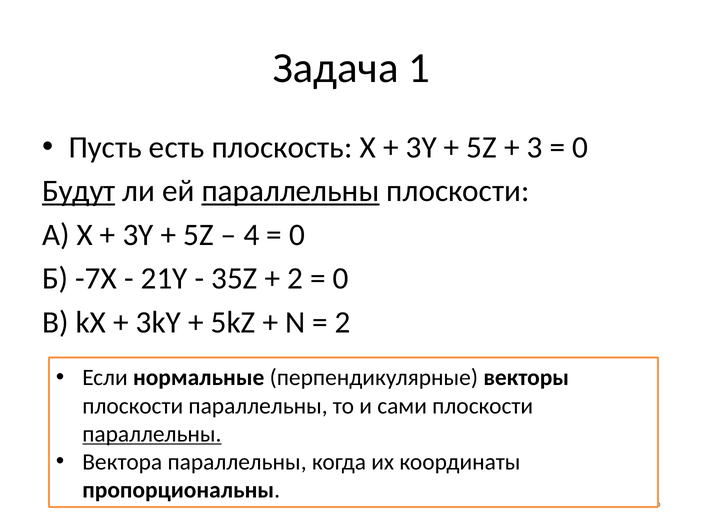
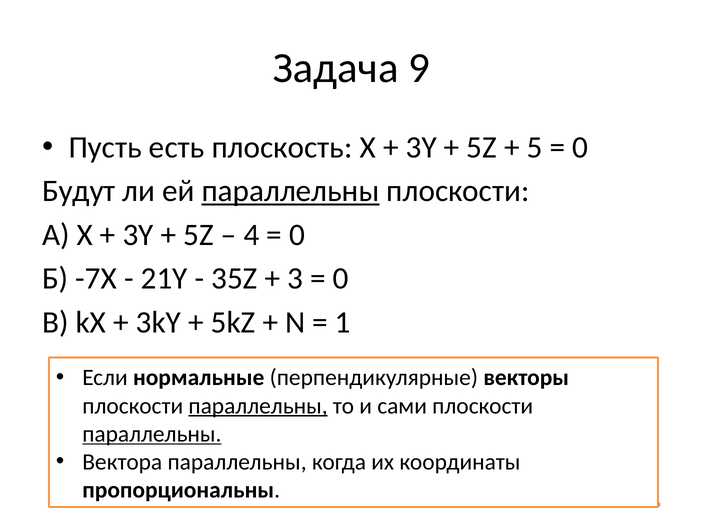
1: 1 -> 9
3: 3 -> 5
Будут underline: present -> none
2 at (295, 279): 2 -> 3
2 at (343, 323): 2 -> 1
параллельны at (258, 406) underline: none -> present
